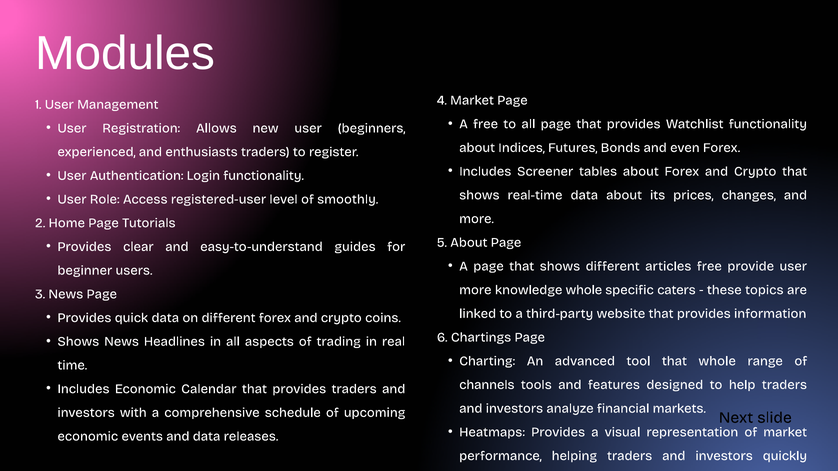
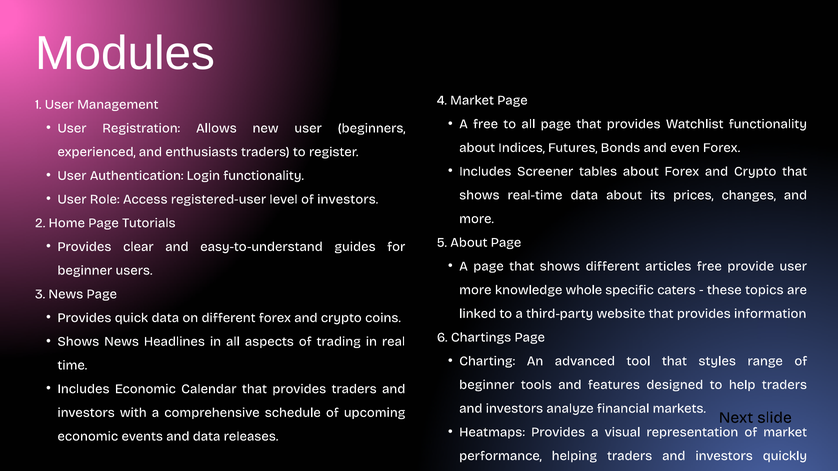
of smoothly: smoothly -> investors
that whole: whole -> styles
channels at (487, 385): channels -> beginner
